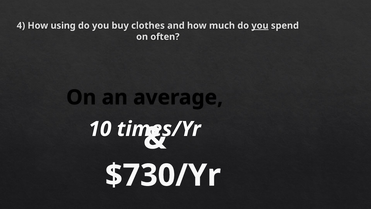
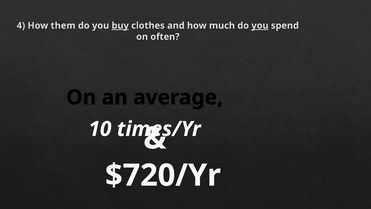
using: using -> them
buy underline: none -> present
$730/Yr: $730/Yr -> $720/Yr
